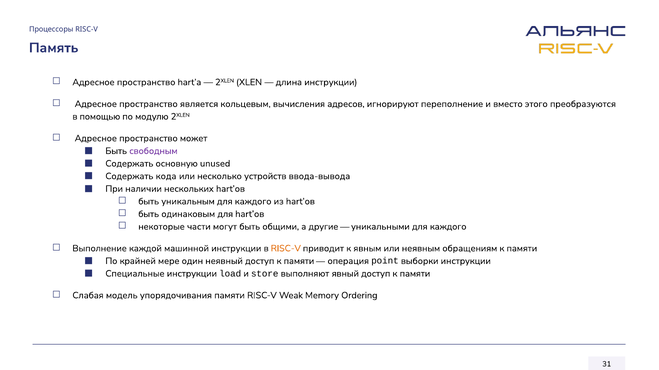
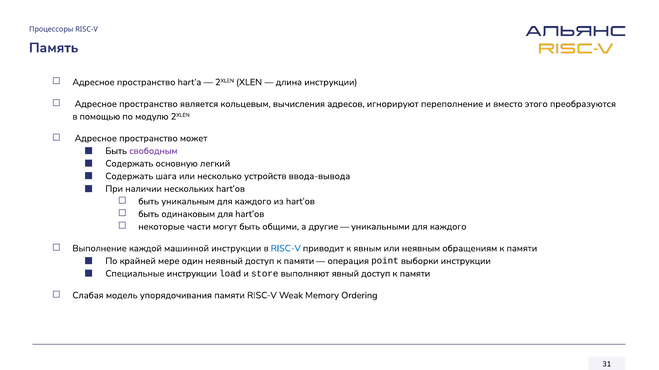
unused: unused -> легкий
кода: кода -> шага
RISC‑V at (286, 249) colour: orange -> blue
